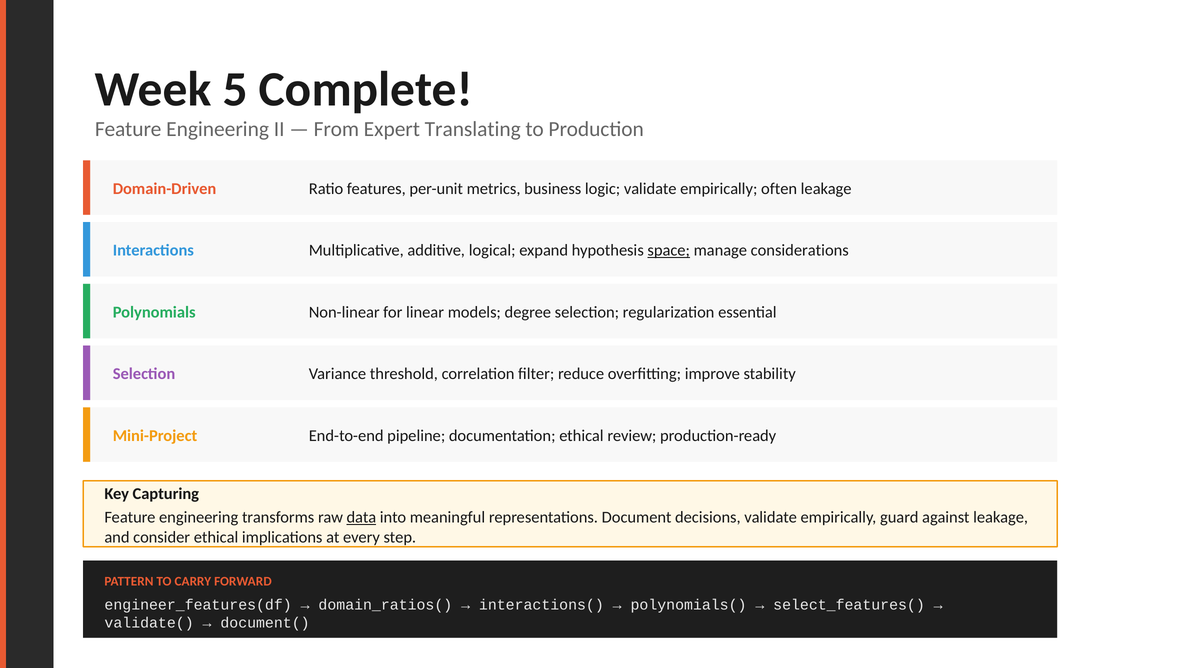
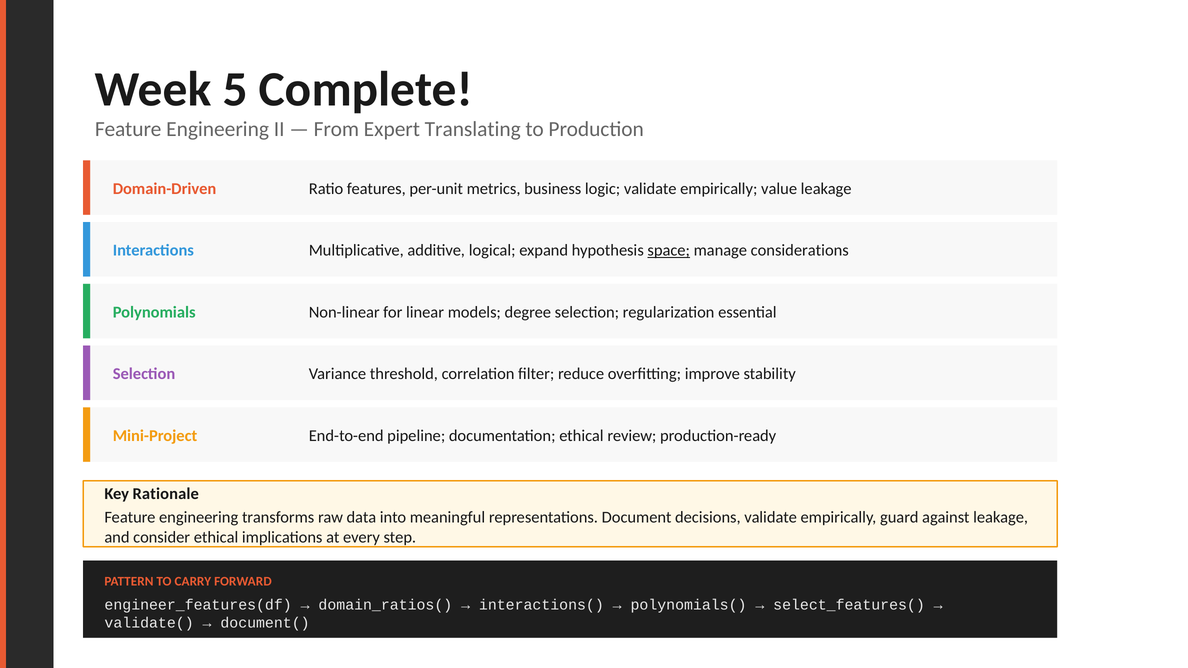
often: often -> value
Capturing: Capturing -> Rationale
data underline: present -> none
